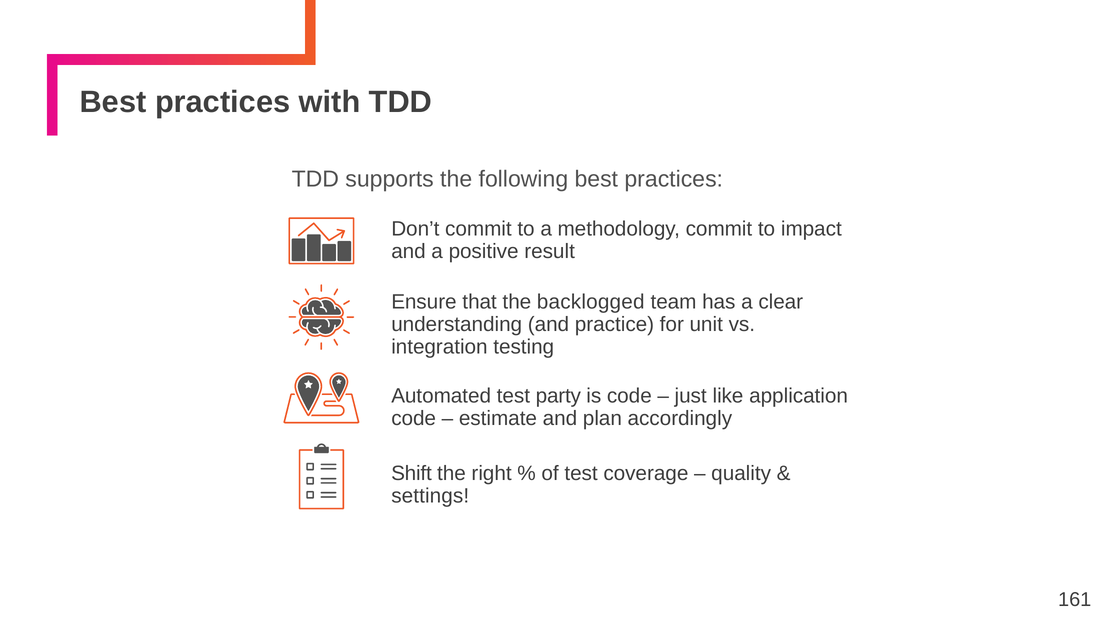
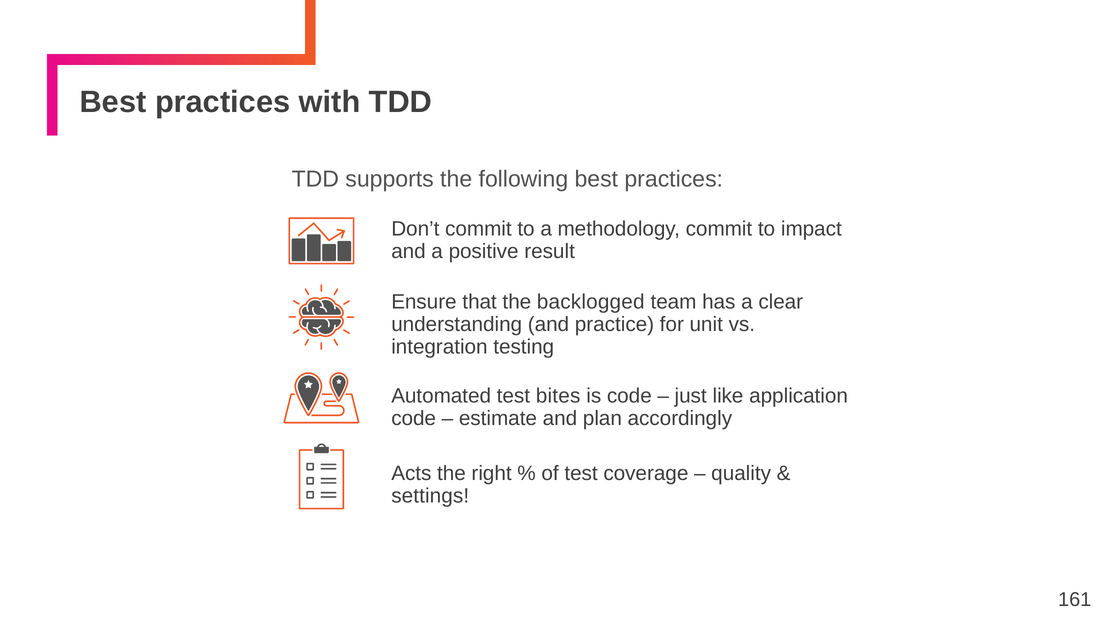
party: party -> bites
Shift: Shift -> Acts
